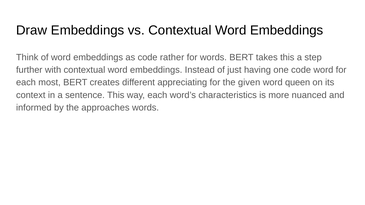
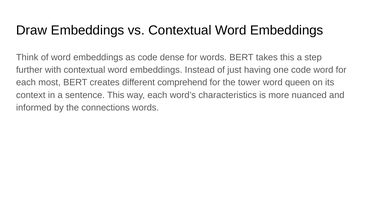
rather: rather -> dense
appreciating: appreciating -> comprehend
given: given -> tower
approaches: approaches -> connections
